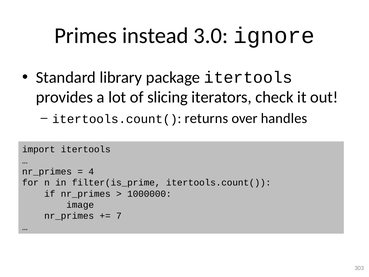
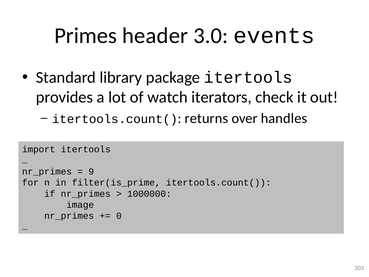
instead: instead -> header
ignore: ignore -> events
slicing: slicing -> watch
4: 4 -> 9
7: 7 -> 0
